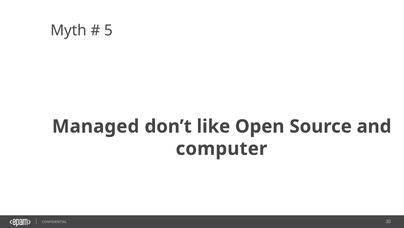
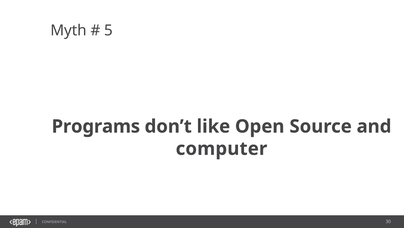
Managed: Managed -> Programs
